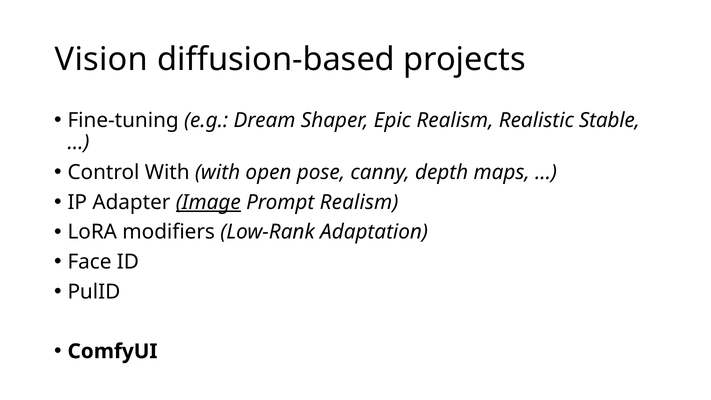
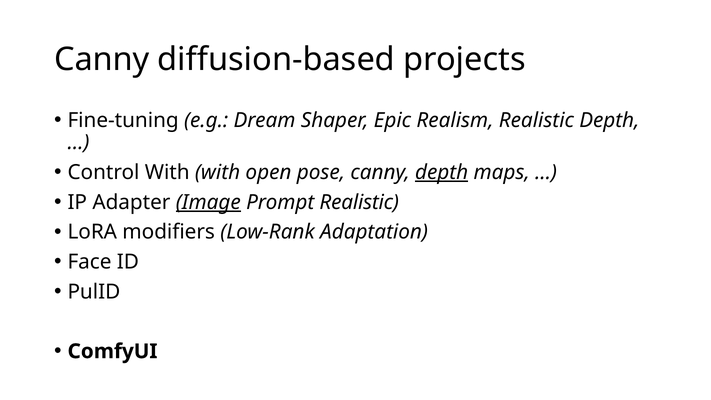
Vision at (101, 60): Vision -> Canny
Realistic Stable: Stable -> Depth
depth at (442, 172) underline: none -> present
Prompt Realism: Realism -> Realistic
